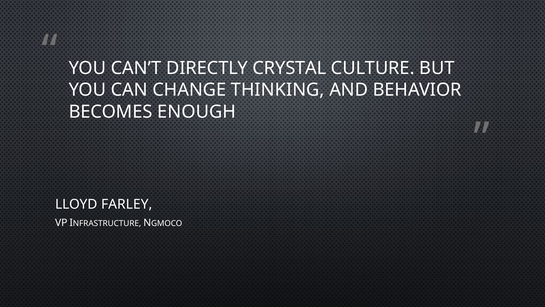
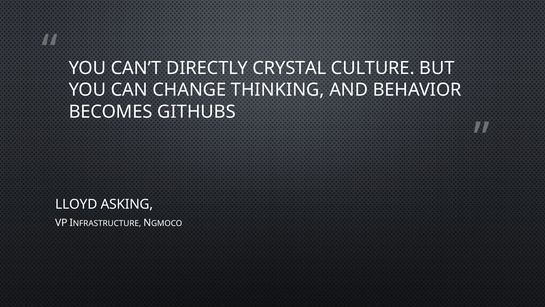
ENOUGH: ENOUGH -> GITHUBS
FARLEY: FARLEY -> ASKING
